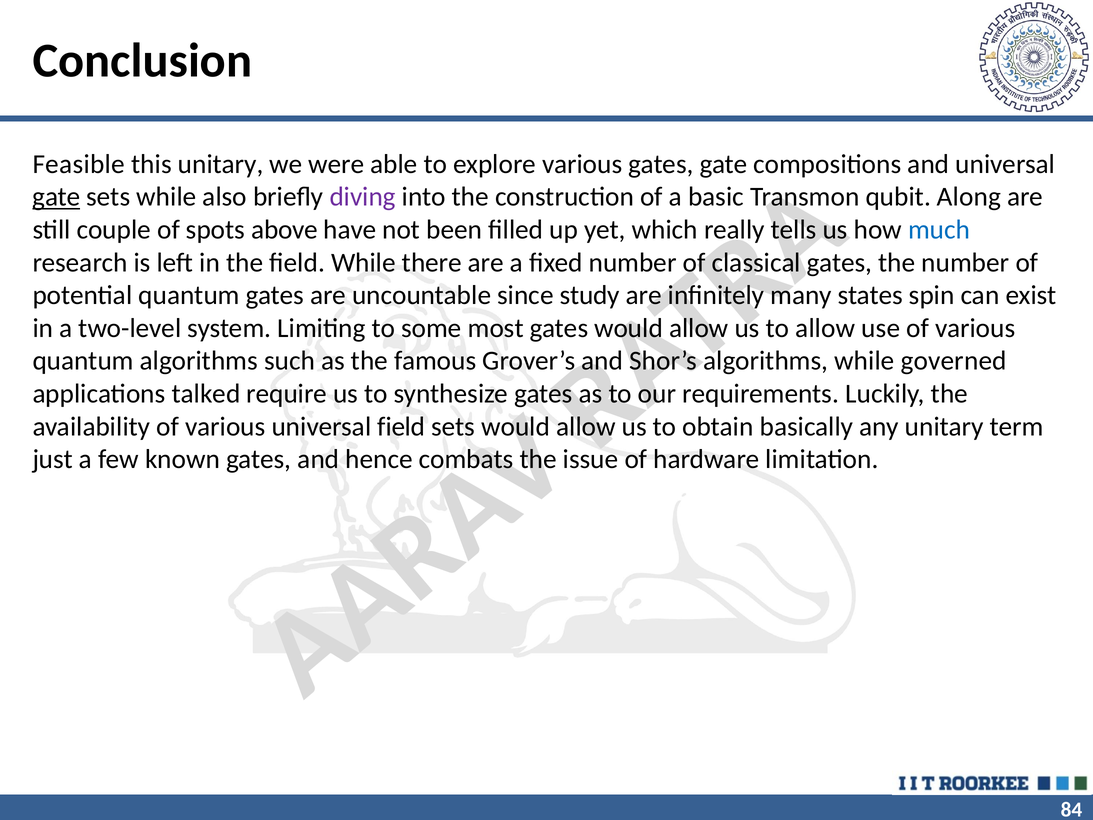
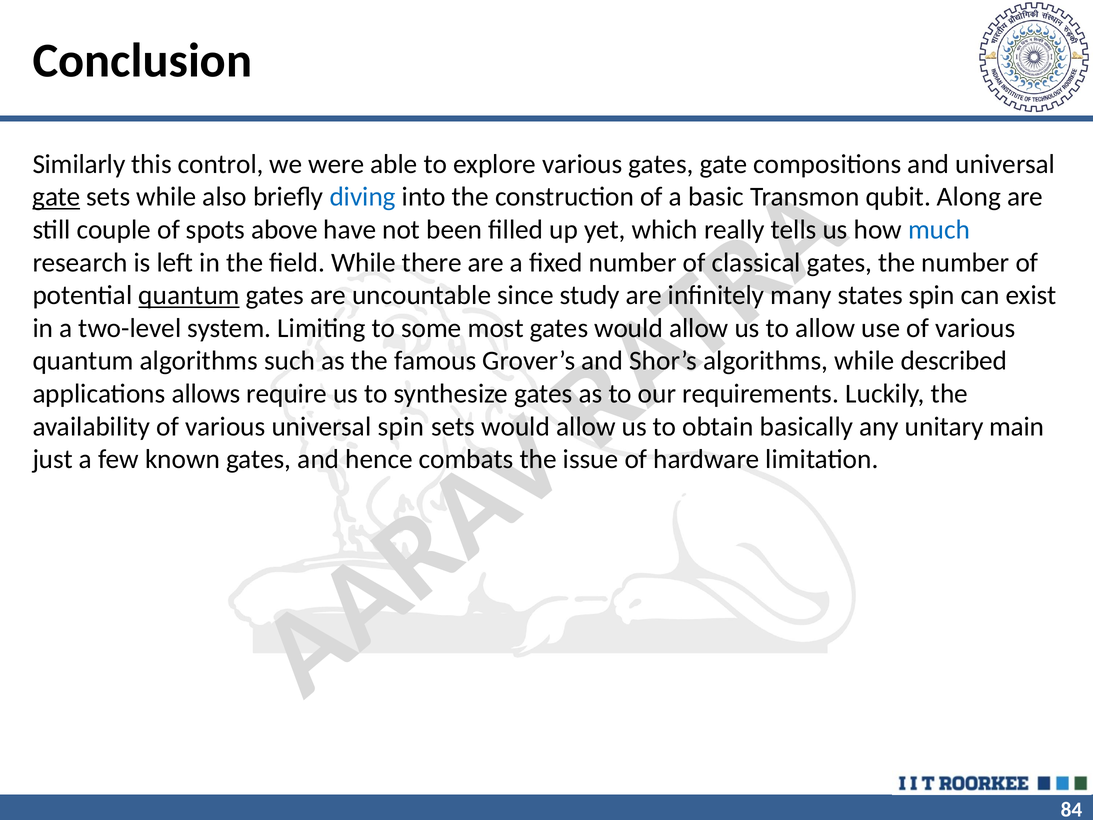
Feasible: Feasible -> Similarly
this unitary: unitary -> control
diving colour: purple -> blue
quantum at (189, 295) underline: none -> present
governed: governed -> described
talked: talked -> allows
universal field: field -> spin
term: term -> main
